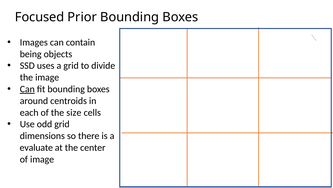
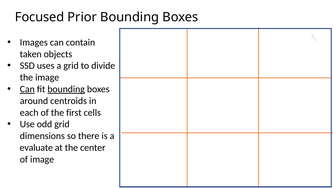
being: being -> taken
bounding at (66, 89) underline: none -> present
size: size -> first
